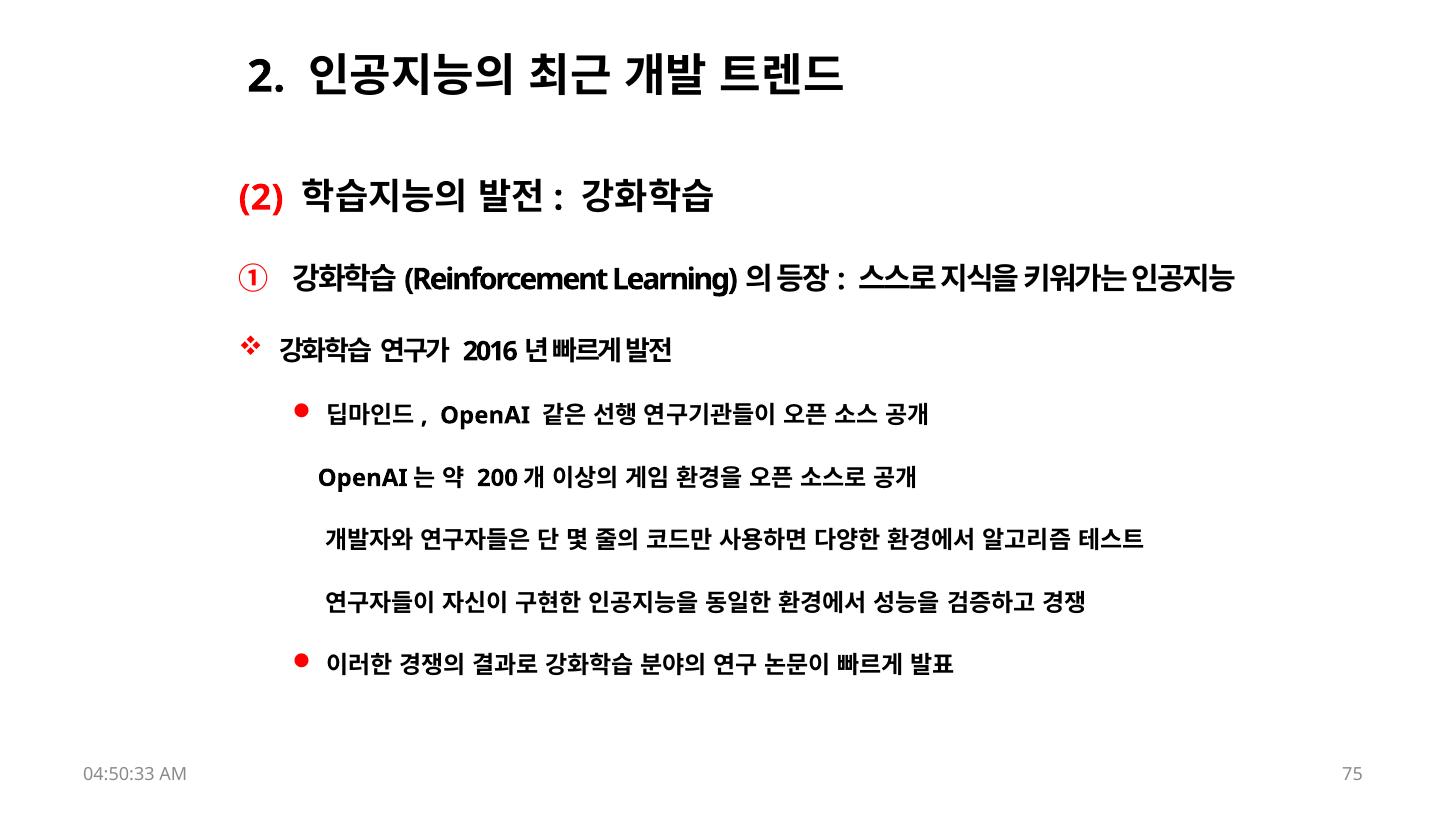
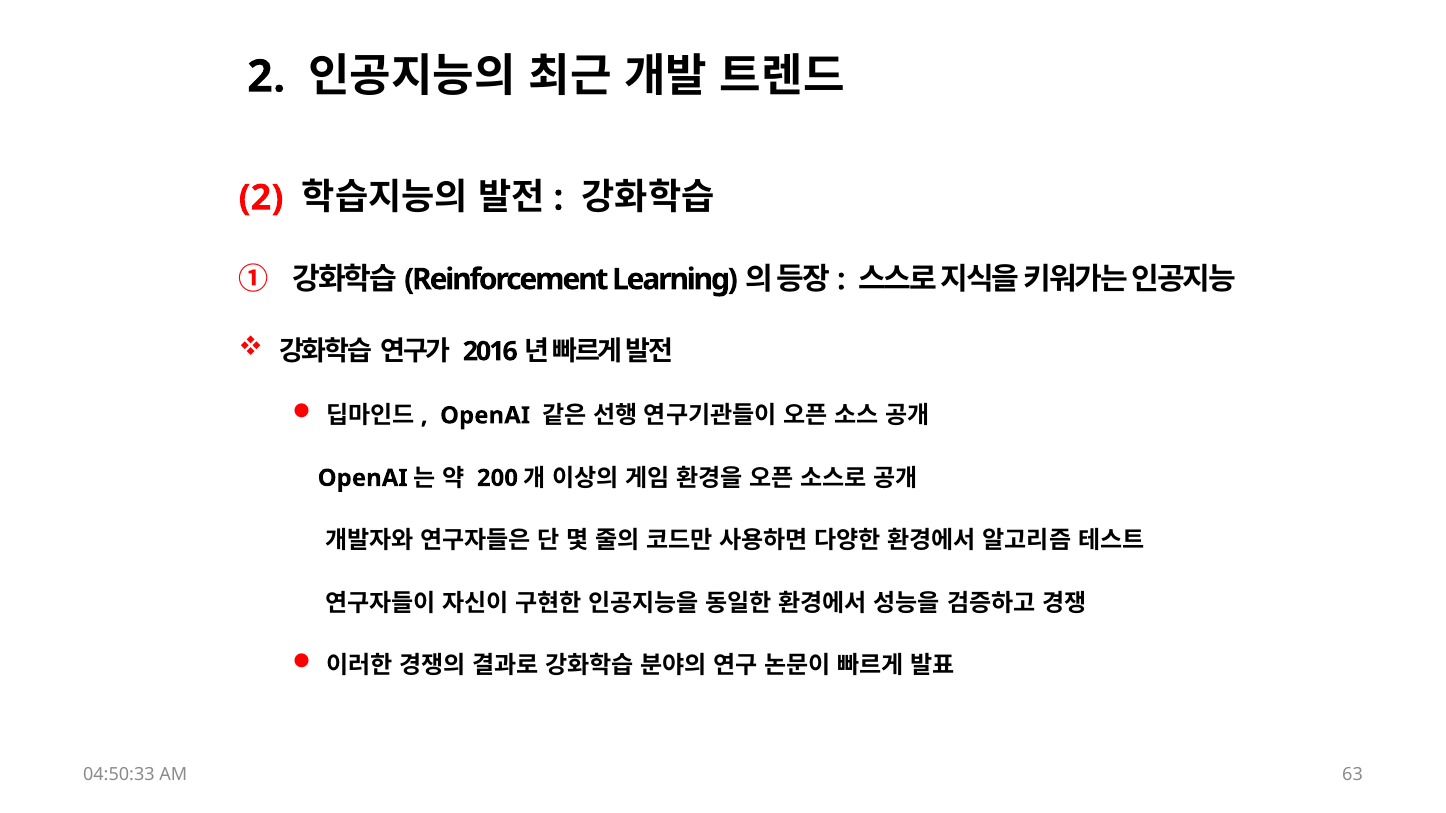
75: 75 -> 63
